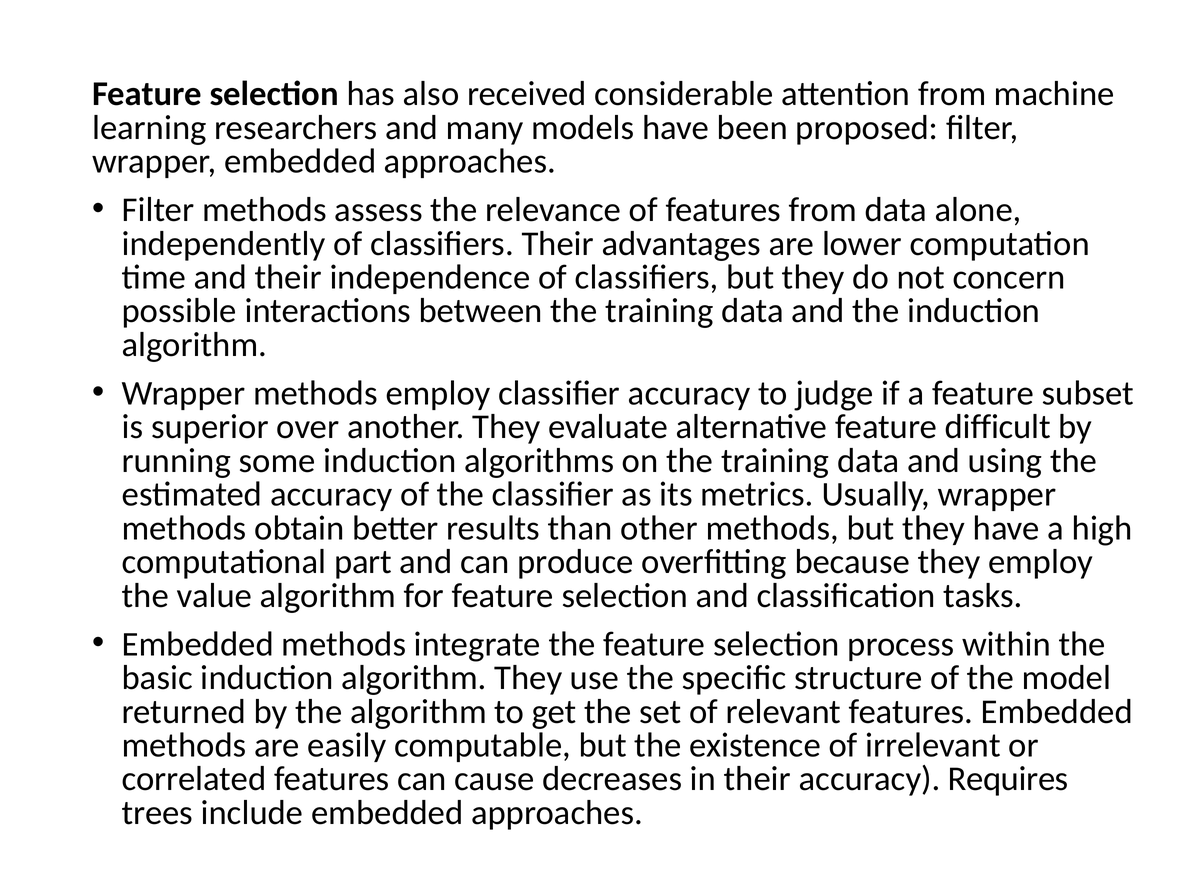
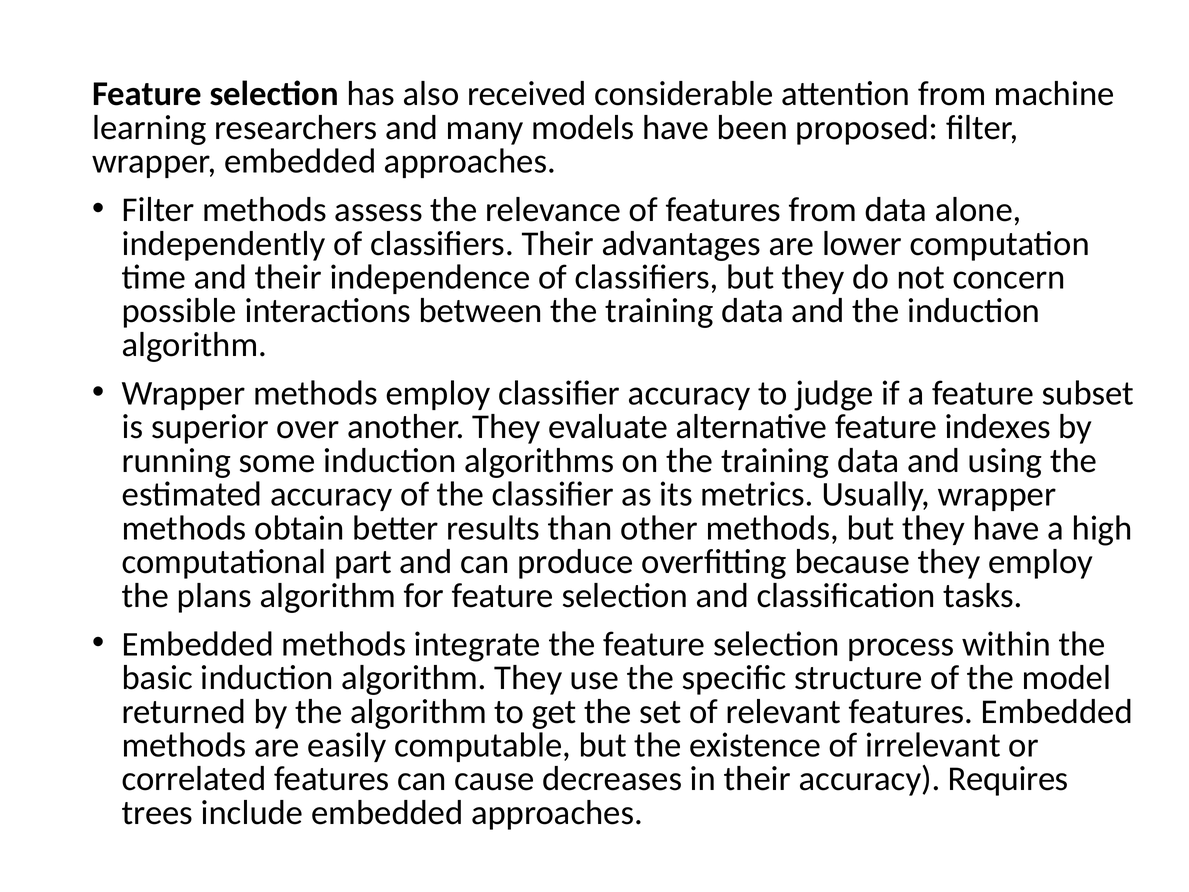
difficult: difficult -> indexes
value: value -> plans
